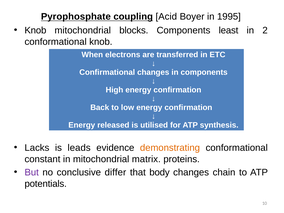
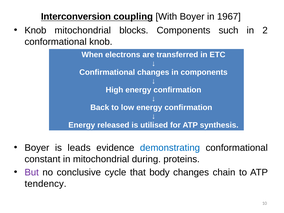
Pyrophosphate: Pyrophosphate -> Interconversion
Acid: Acid -> With
1995: 1995 -> 1967
least: least -> such
Lacks at (37, 148): Lacks -> Boyer
demonstrating colour: orange -> blue
matrix: matrix -> during
differ: differ -> cycle
potentials: potentials -> tendency
